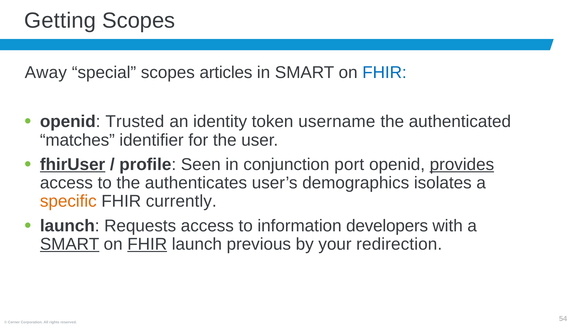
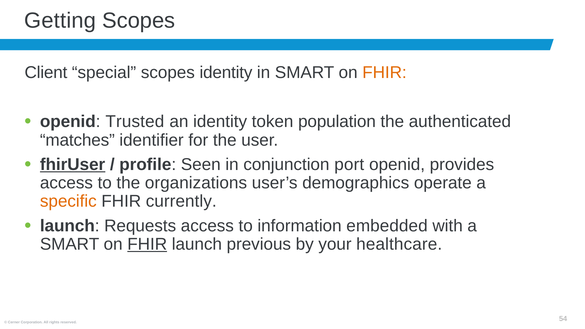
Away: Away -> Client
scopes articles: articles -> identity
FHIR at (384, 73) colour: blue -> orange
username: username -> population
provides underline: present -> none
authenticates: authenticates -> organizations
isolates: isolates -> operate
developers: developers -> embedded
SMART at (70, 244) underline: present -> none
redirection: redirection -> healthcare
